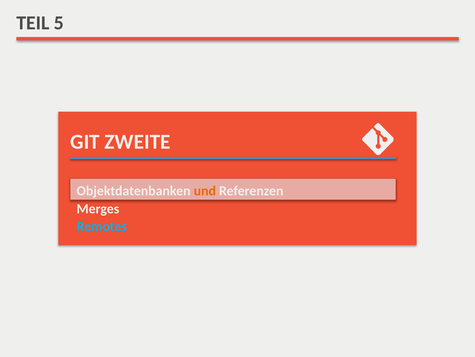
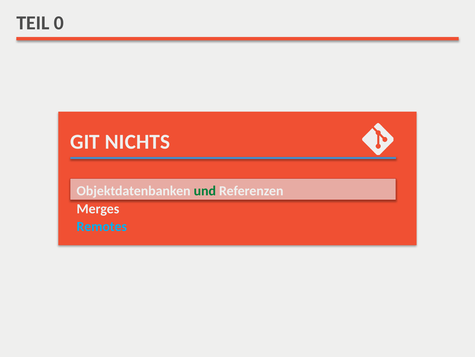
5: 5 -> 0
ZWEITE: ZWEITE -> NICHTS
und colour: orange -> green
